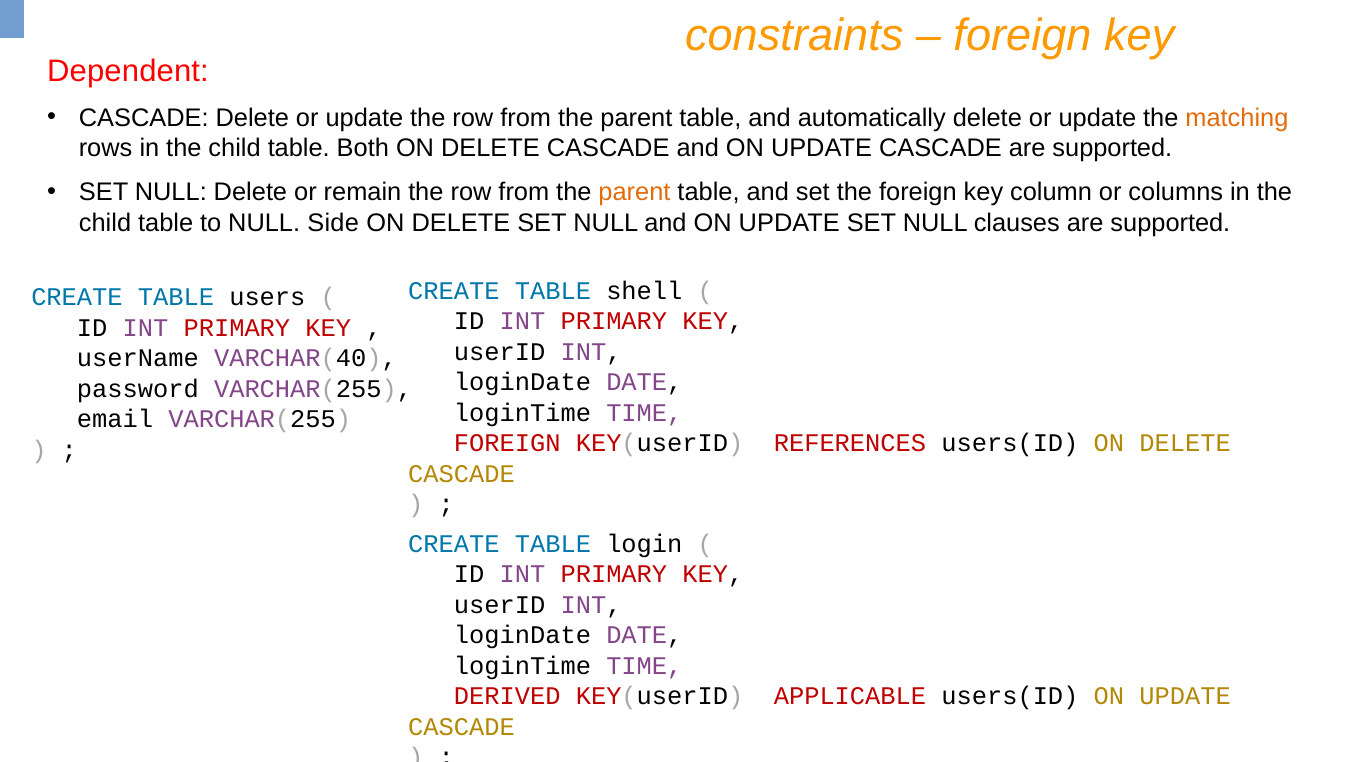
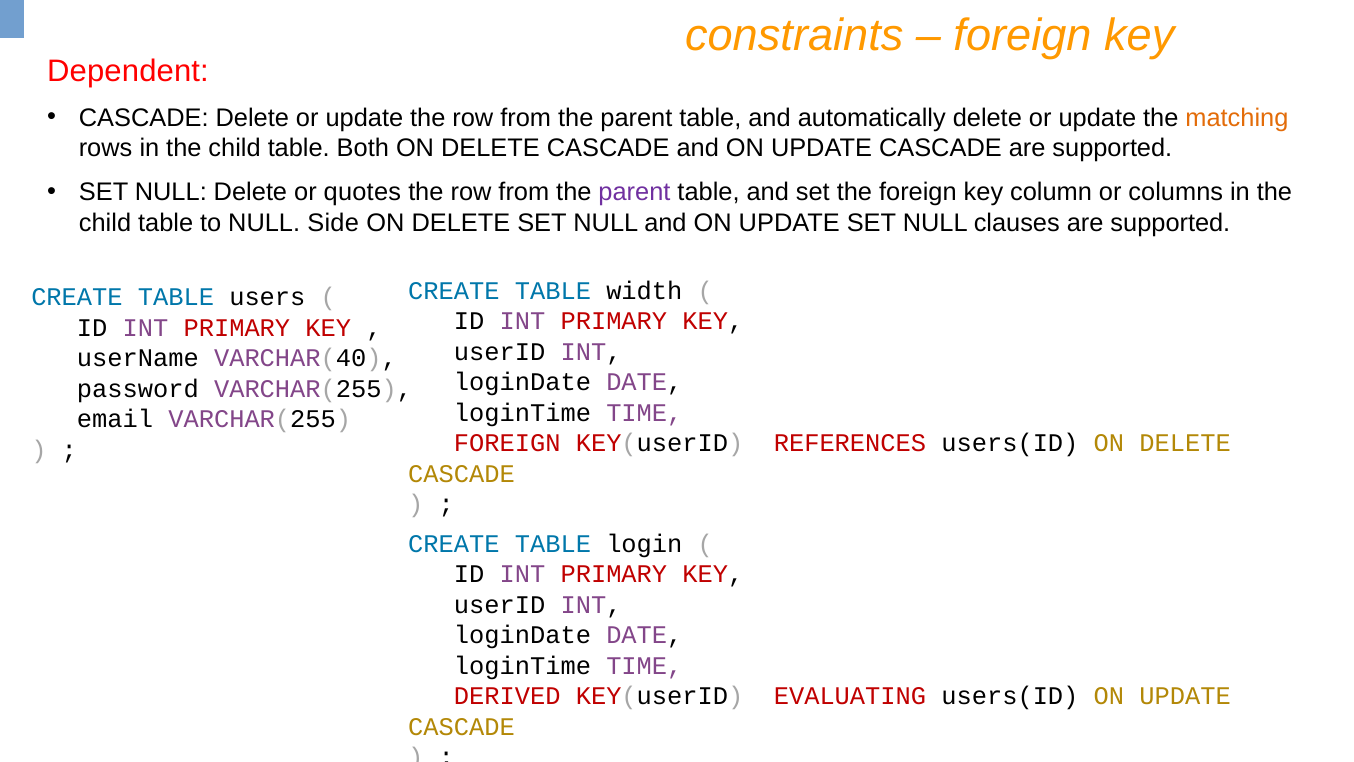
remain: remain -> quotes
parent at (634, 192) colour: orange -> purple
shell: shell -> width
APPLICABLE: APPLICABLE -> EVALUATING
